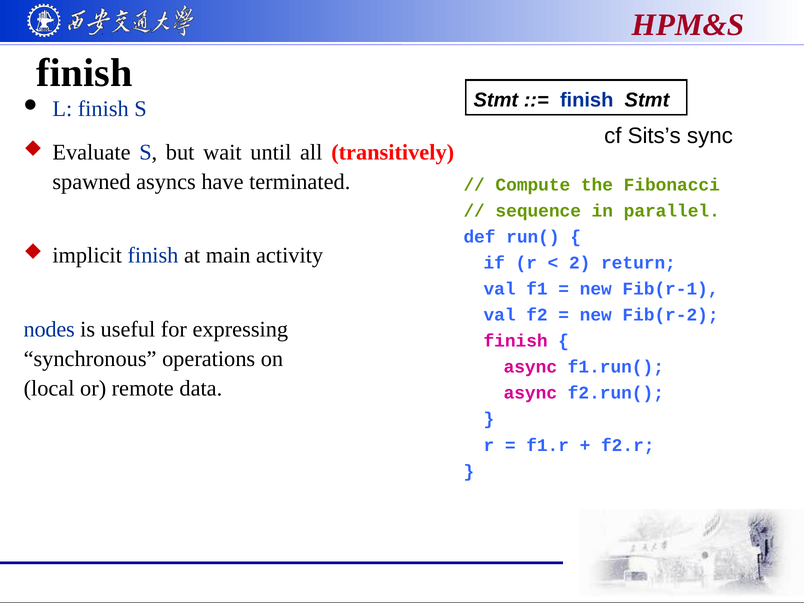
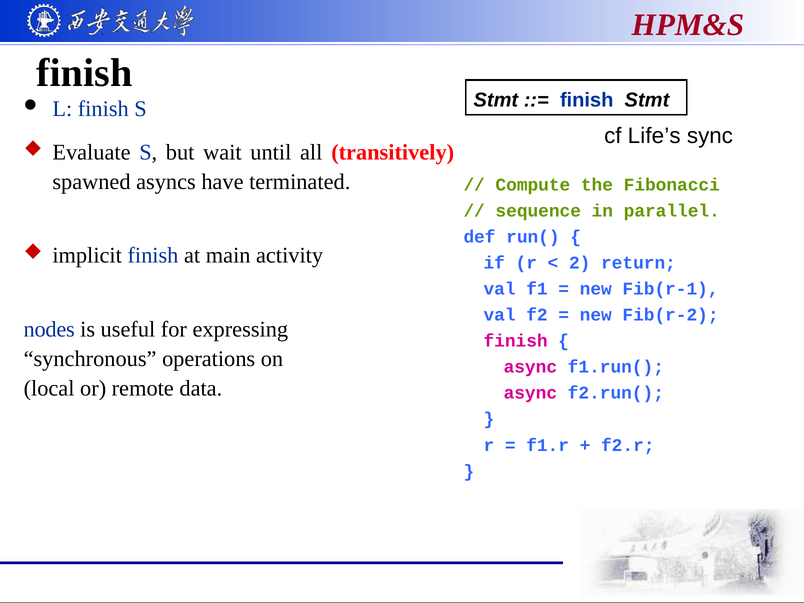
Sits’s: Sits’s -> Life’s
